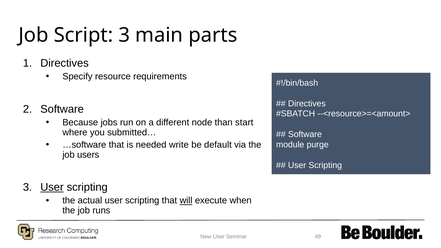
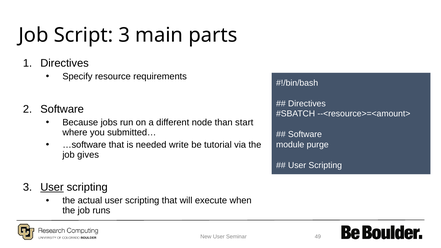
default: default -> tutorial
users: users -> gives
will underline: present -> none
